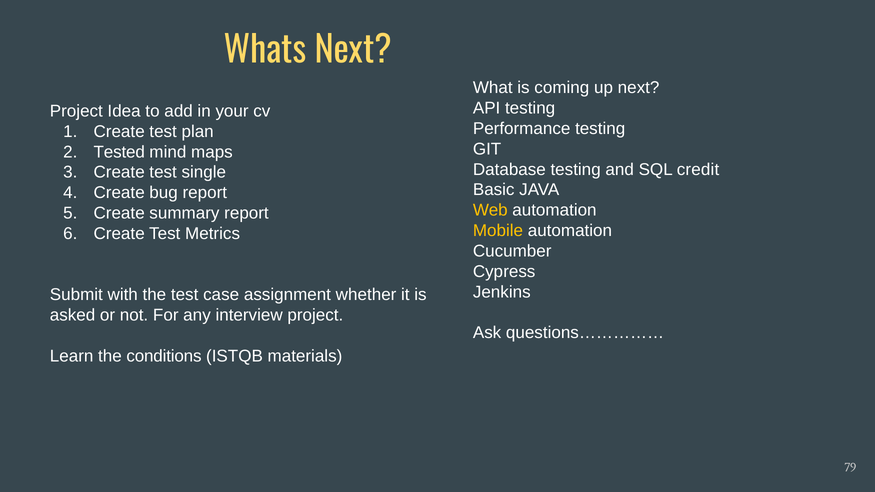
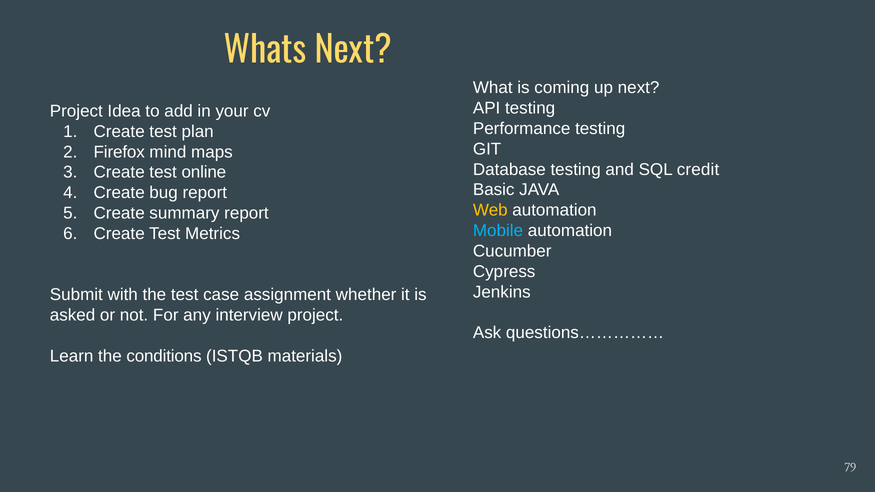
Tested: Tested -> Firefox
single: single -> online
Mobile colour: yellow -> light blue
